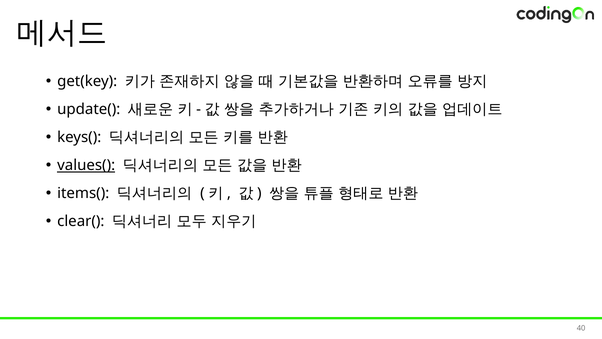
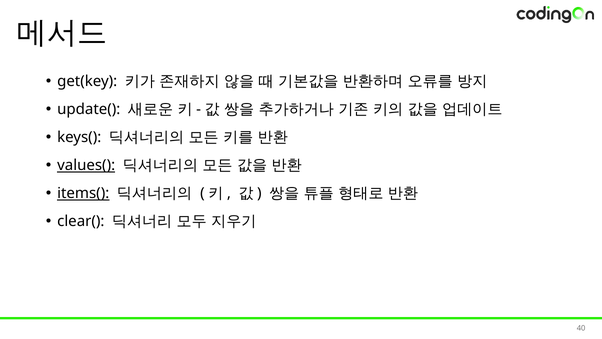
items( underline: none -> present
